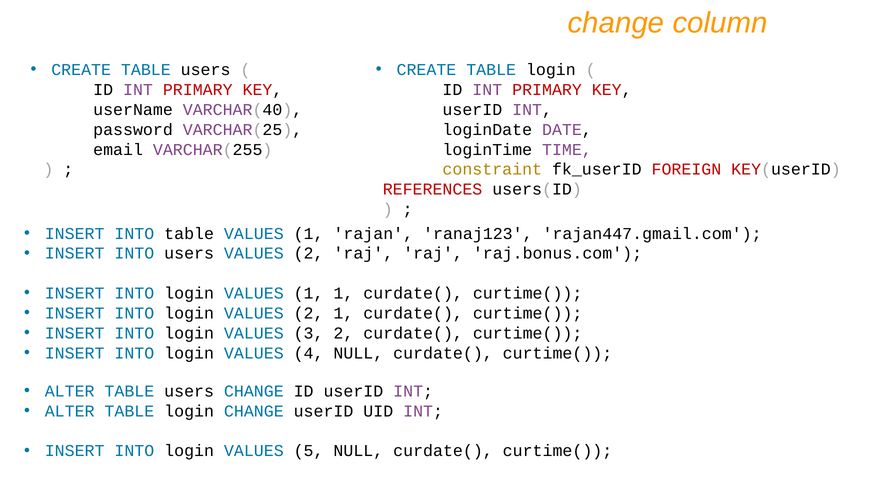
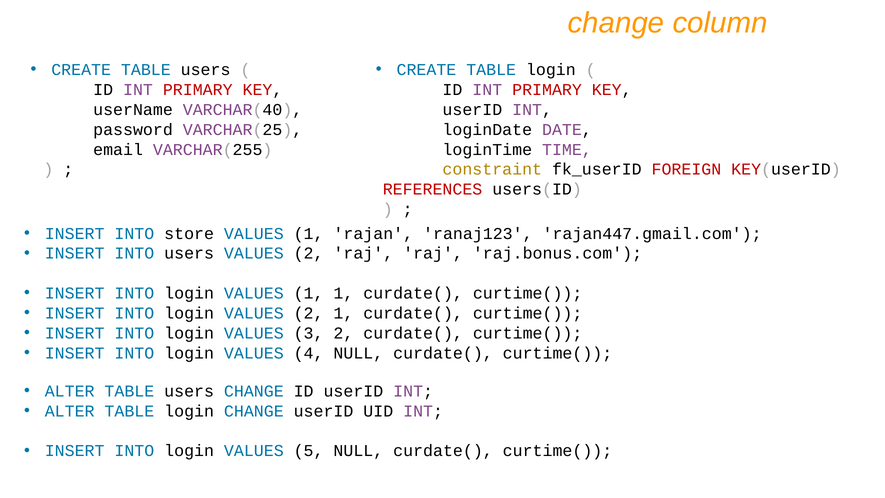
INTO table: table -> store
